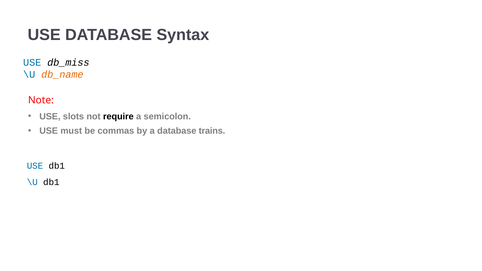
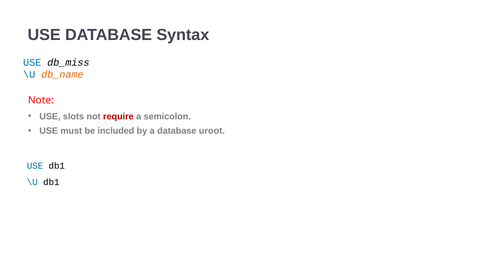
require colour: black -> red
commas: commas -> included
trains: trains -> uroot
